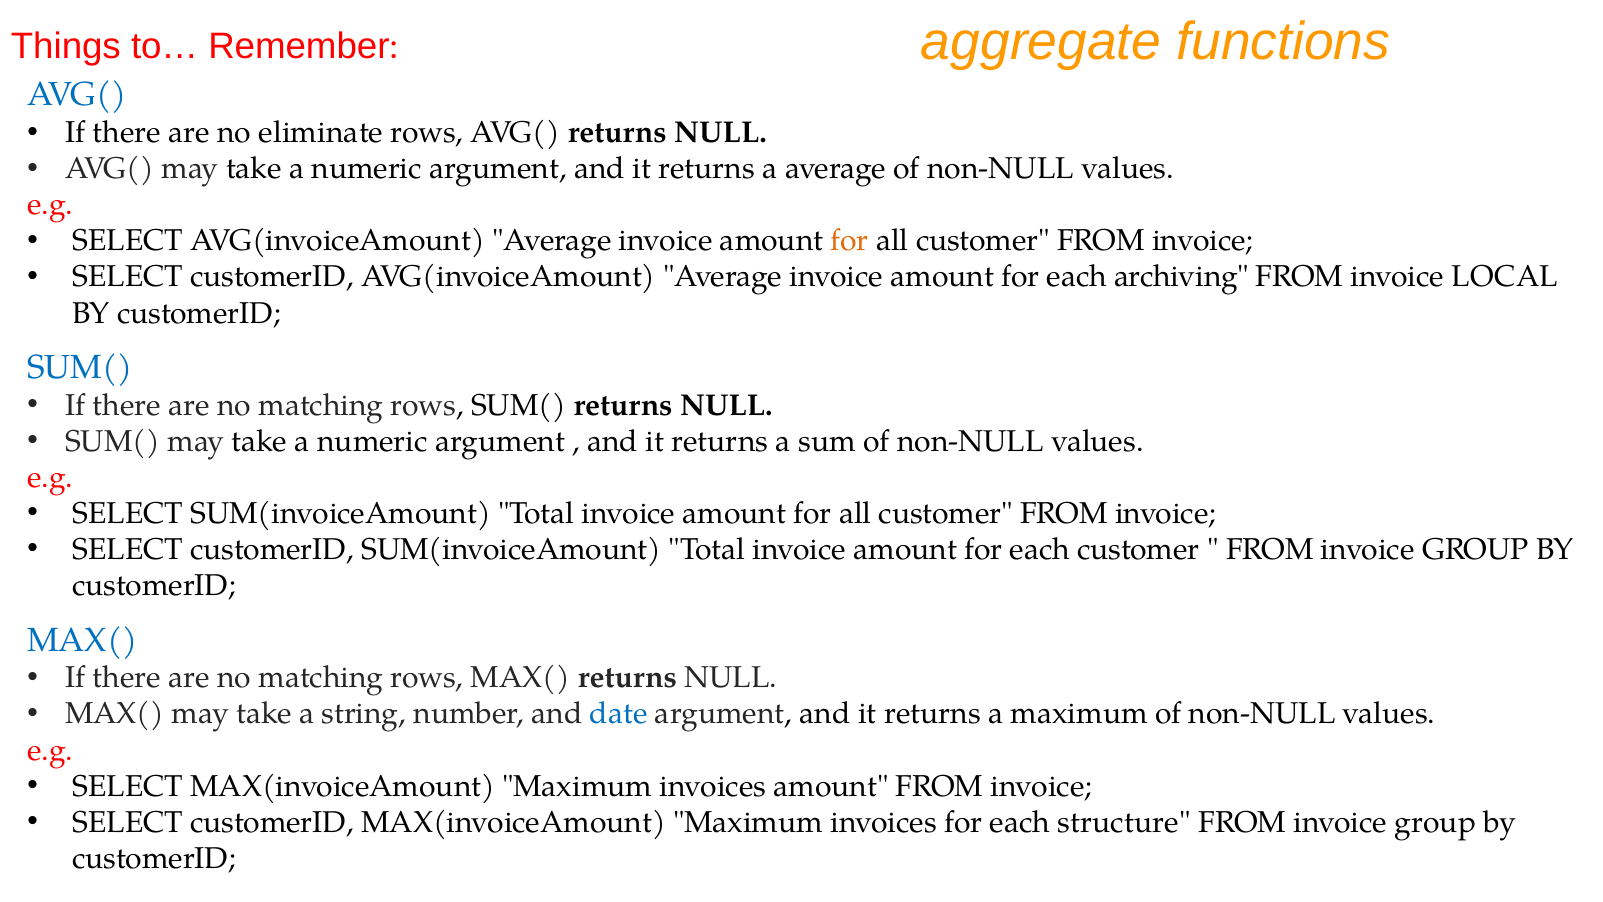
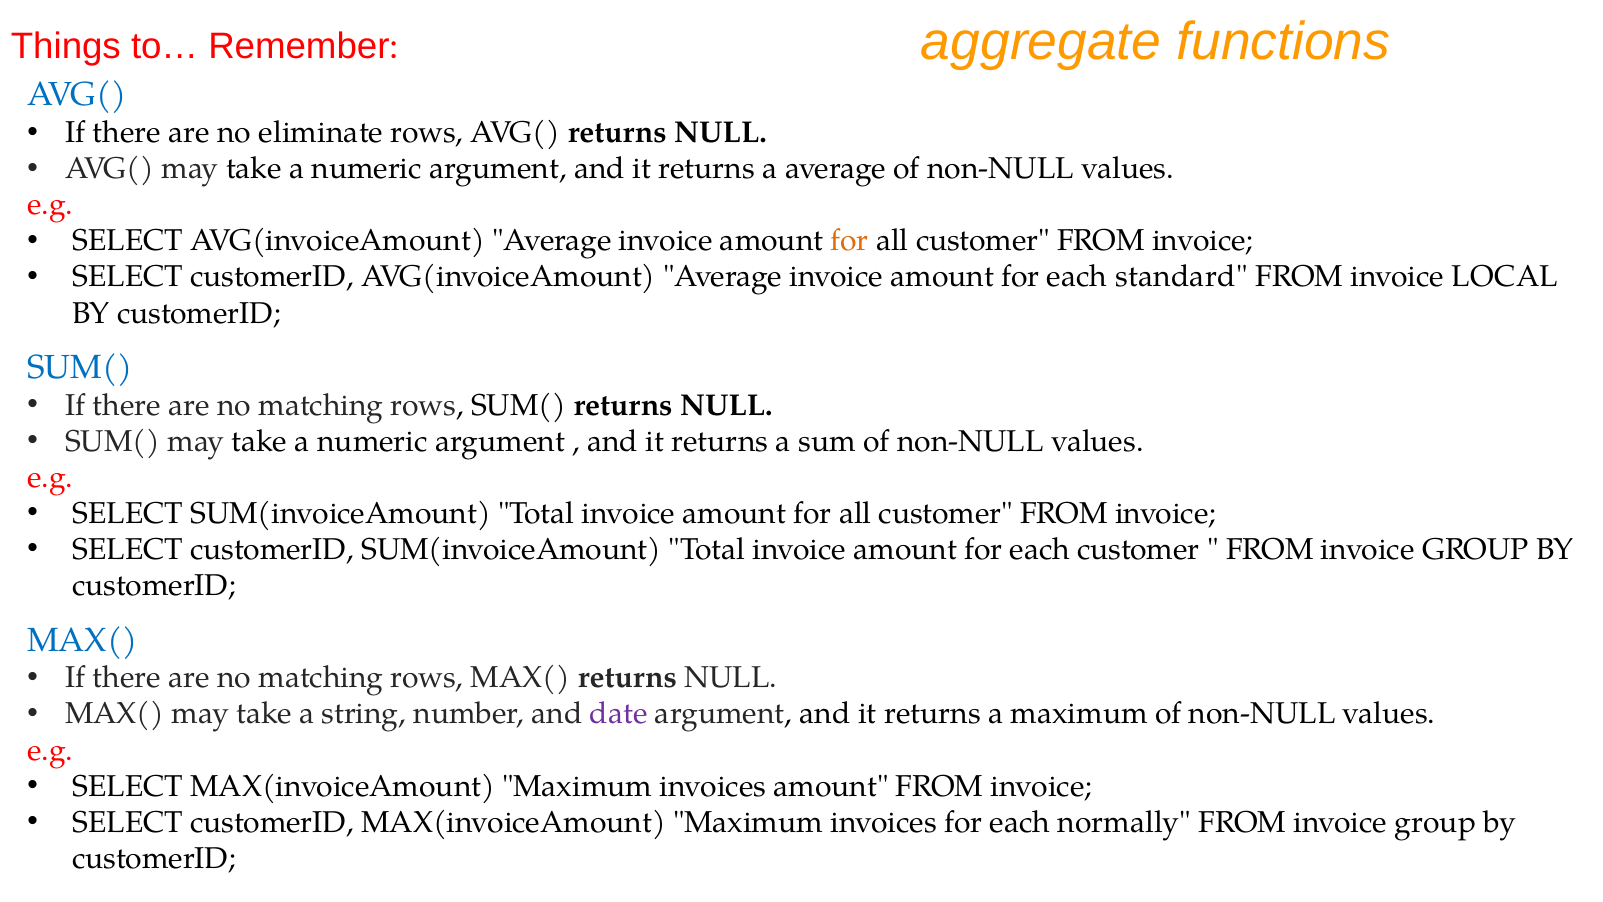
archiving: archiving -> standard
date colour: blue -> purple
structure: structure -> normally
